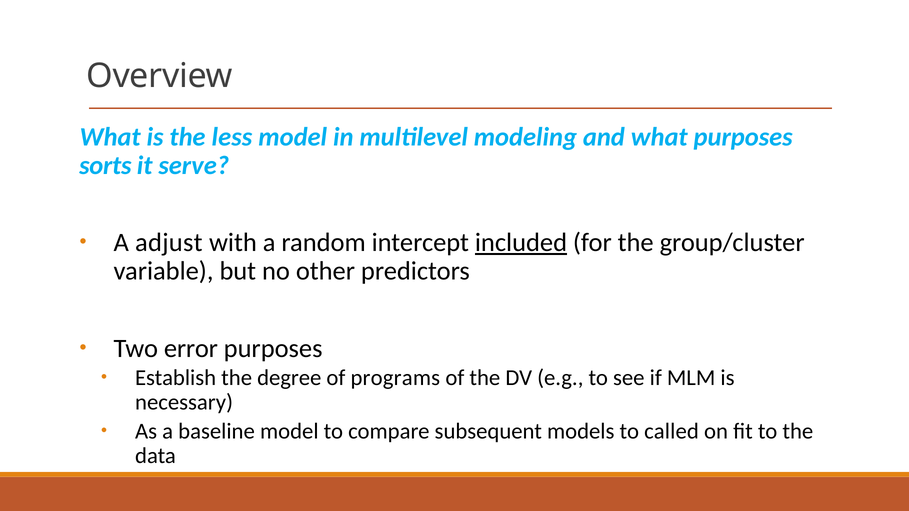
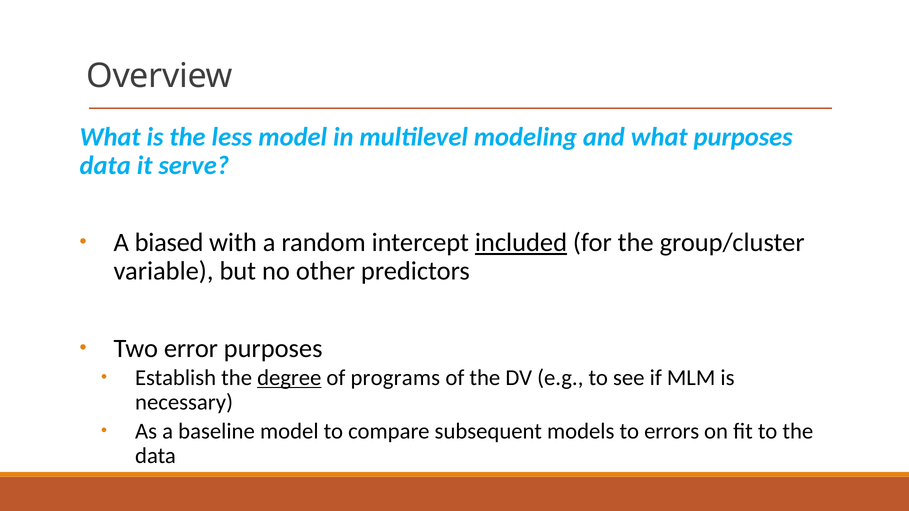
sorts at (105, 166): sorts -> data
adjust: adjust -> biased
degree underline: none -> present
called: called -> errors
